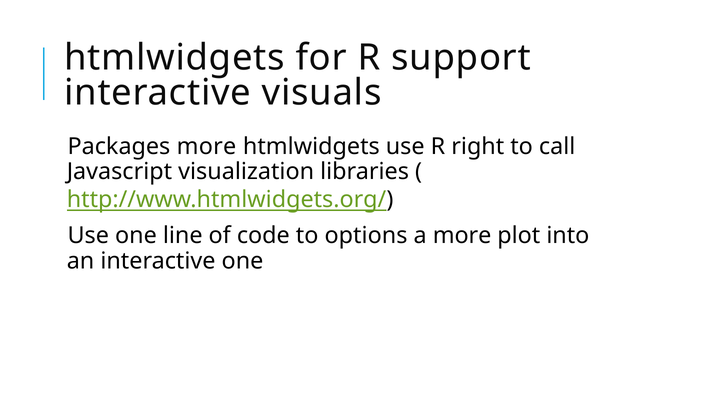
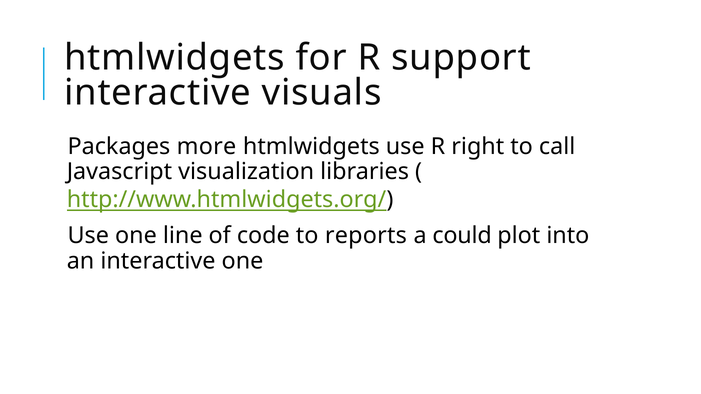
options: options -> reports
a more: more -> could
